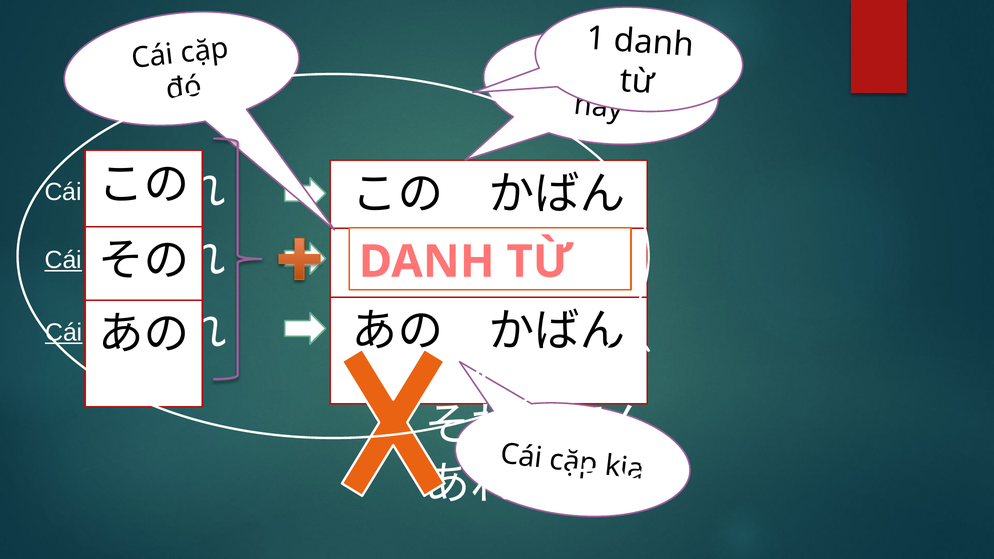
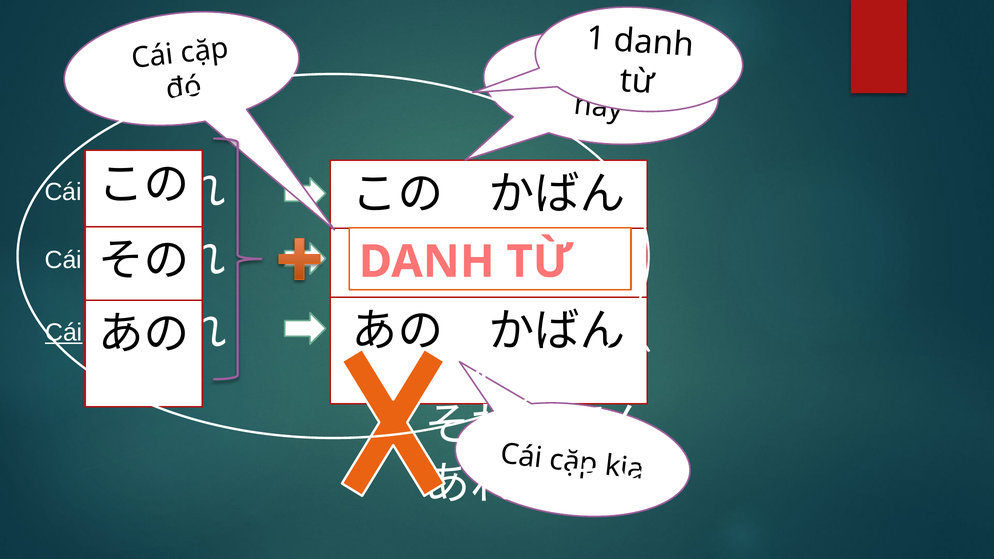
Cái at (63, 260) underline: present -> none
